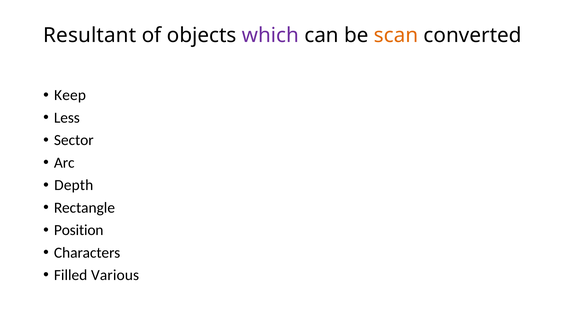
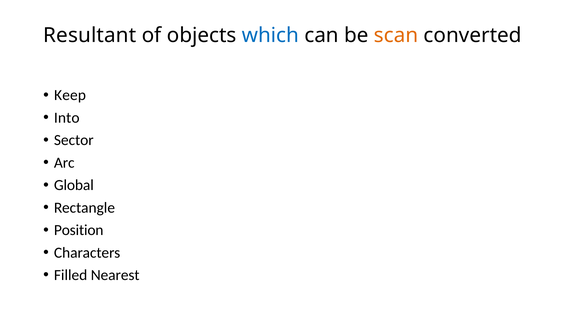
which colour: purple -> blue
Less: Less -> Into
Depth: Depth -> Global
Various: Various -> Nearest
